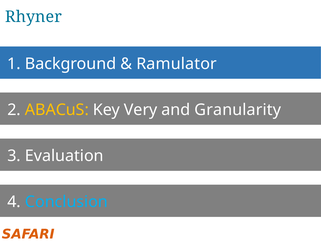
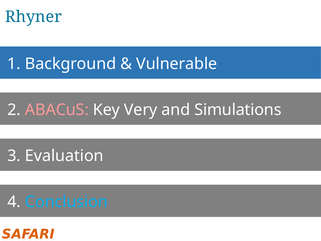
Ramulator: Ramulator -> Vulnerable
ABACuS colour: yellow -> pink
Granularity: Granularity -> Simulations
